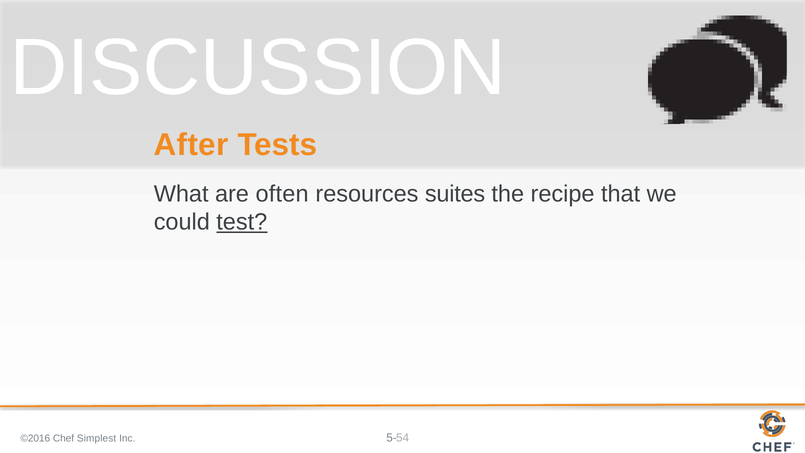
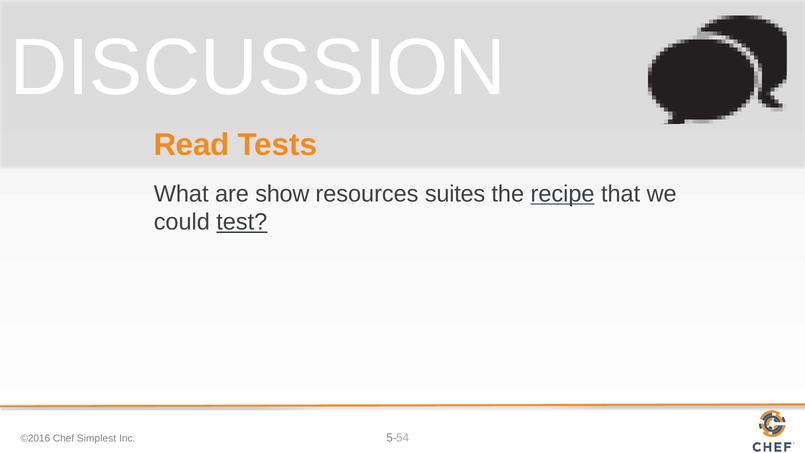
After: After -> Read
often: often -> show
recipe underline: none -> present
